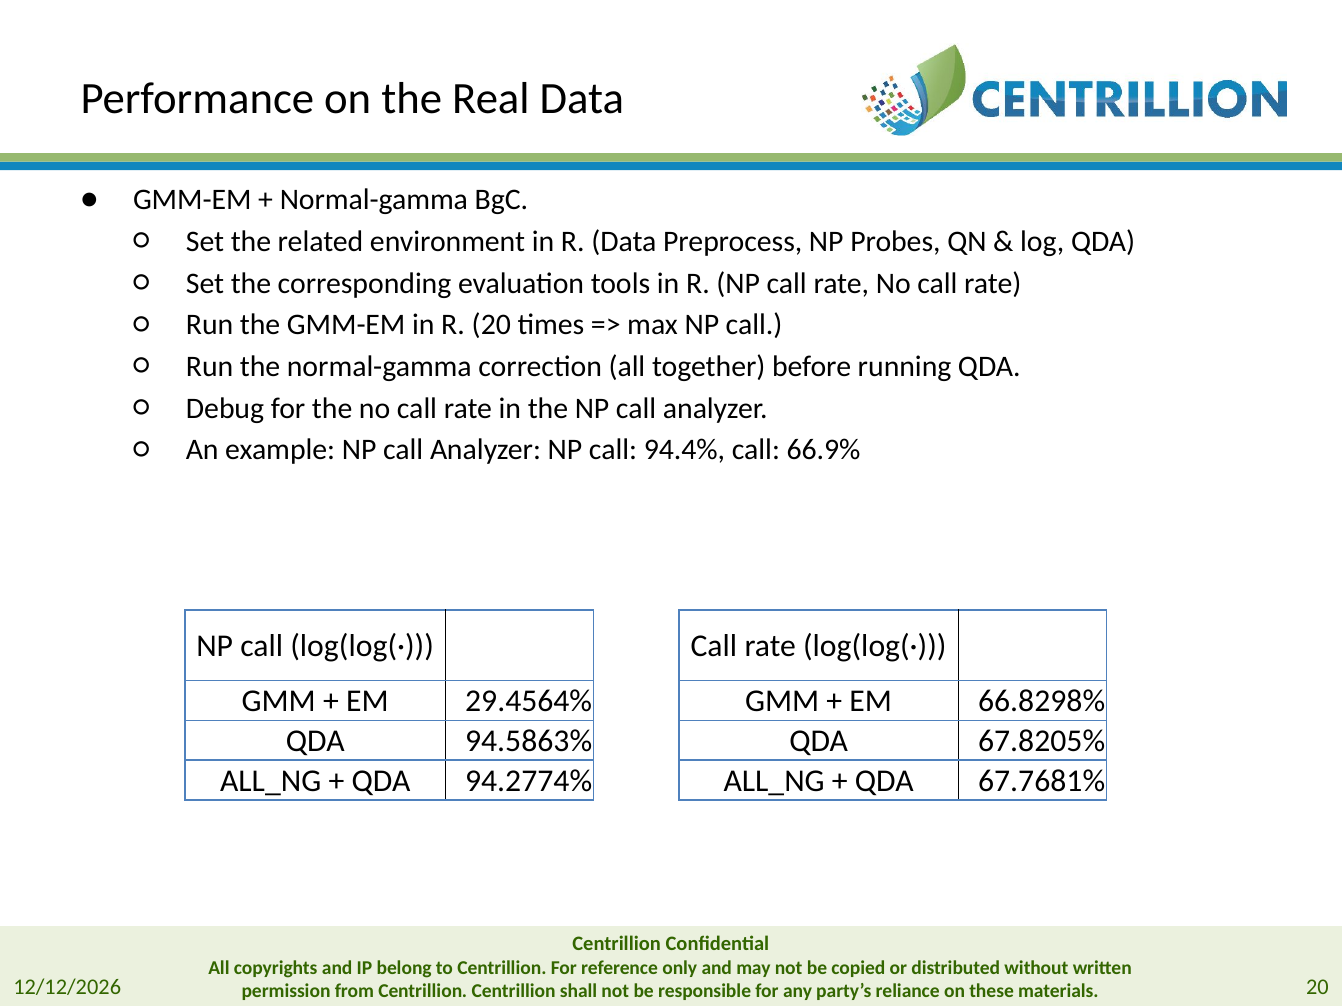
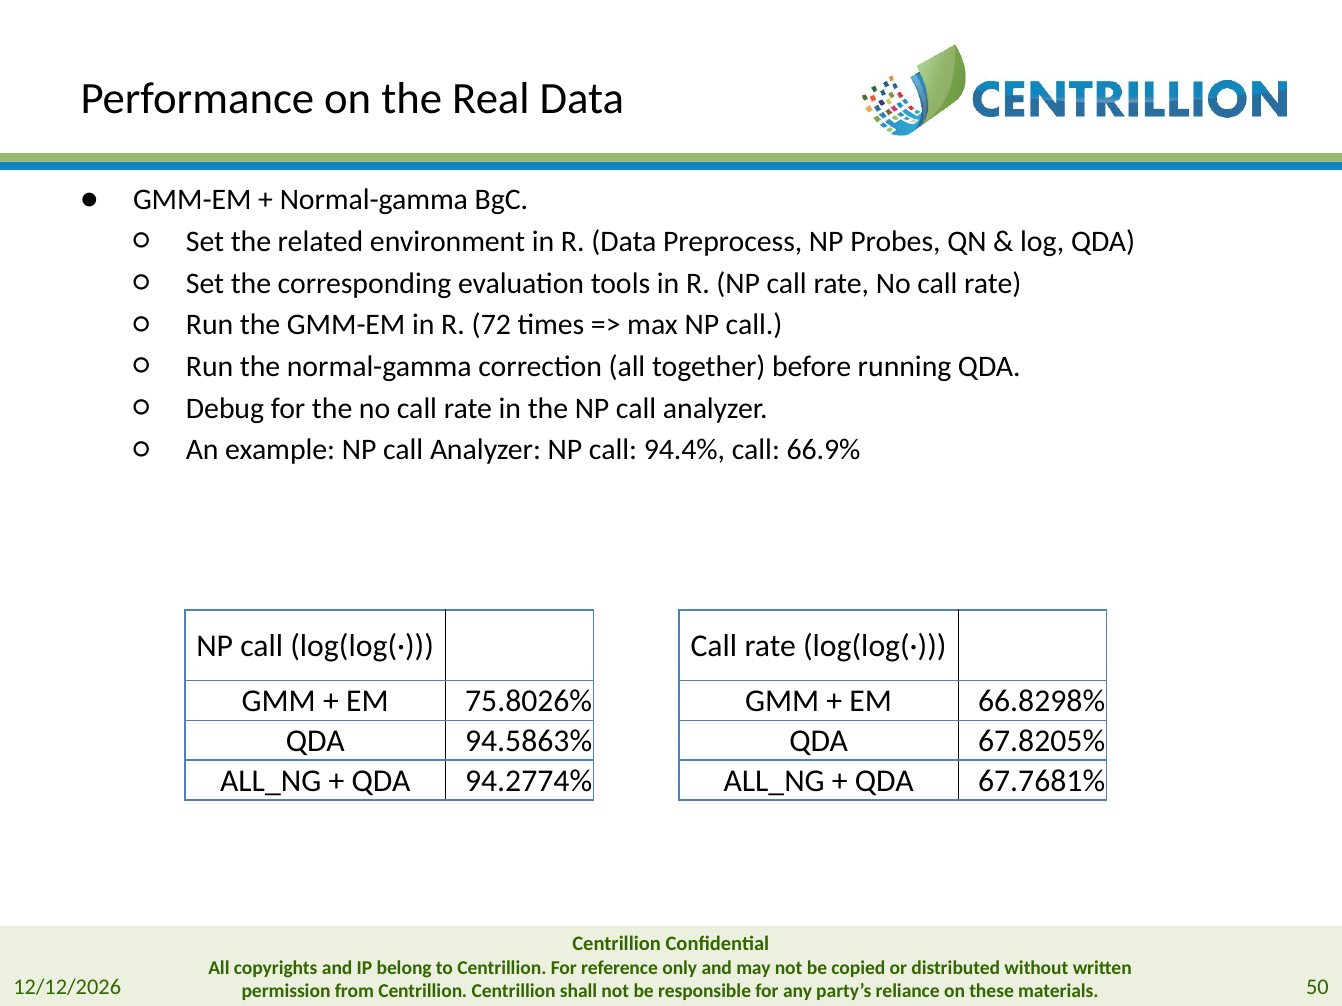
R 20: 20 -> 72
29.4564%: 29.4564% -> 75.8026%
20 at (1317, 987): 20 -> 50
